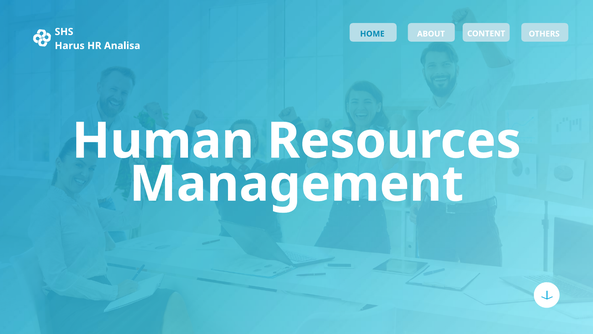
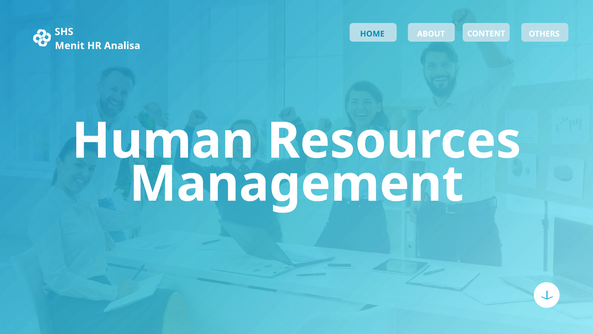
Harus: Harus -> Menit
